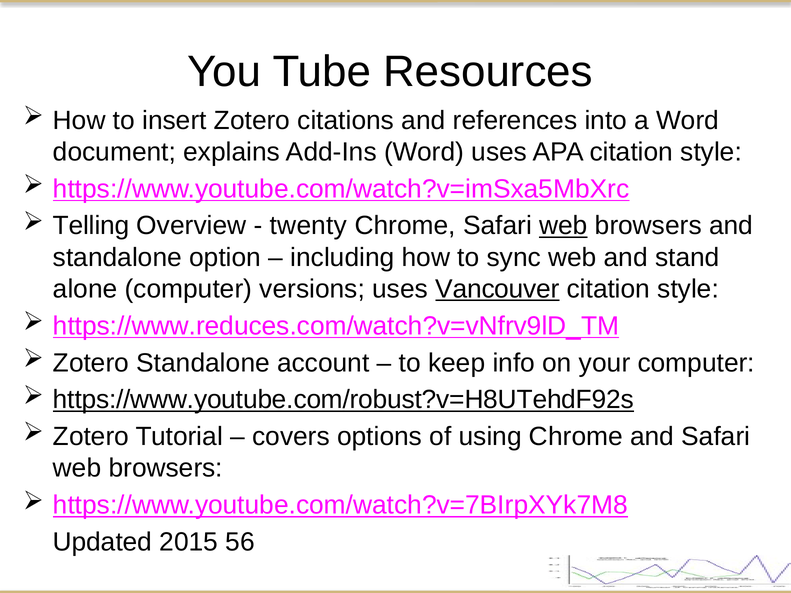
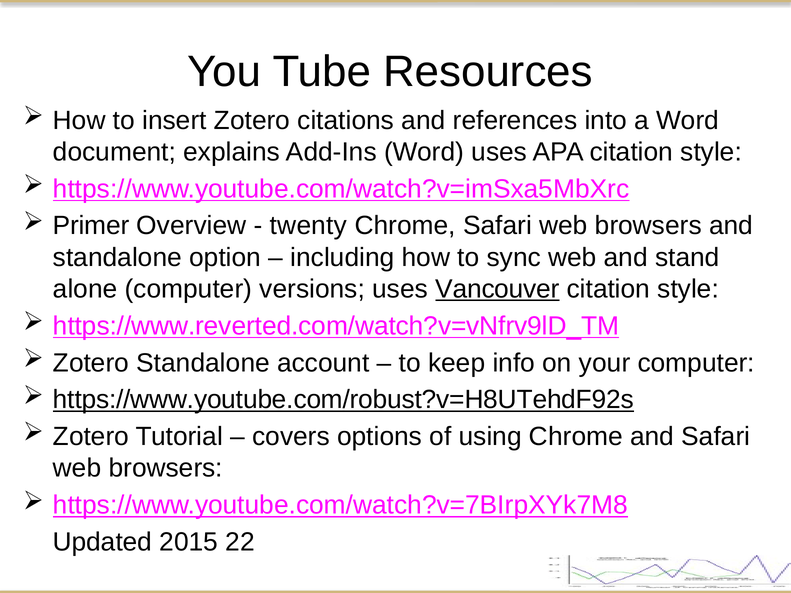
Telling: Telling -> Primer
web at (563, 226) underline: present -> none
https://www.reduces.com/watch?v=vNfrv9lD_TM: https://www.reduces.com/watch?v=vNfrv9lD_TM -> https://www.reverted.com/watch?v=vNfrv9lD_TM
56: 56 -> 22
